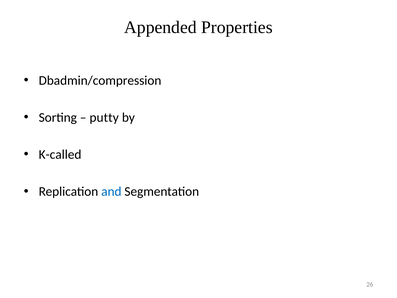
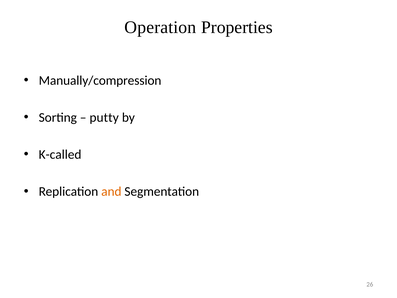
Appended: Appended -> Operation
Dbadmin/compression: Dbadmin/compression -> Manually/compression
and colour: blue -> orange
